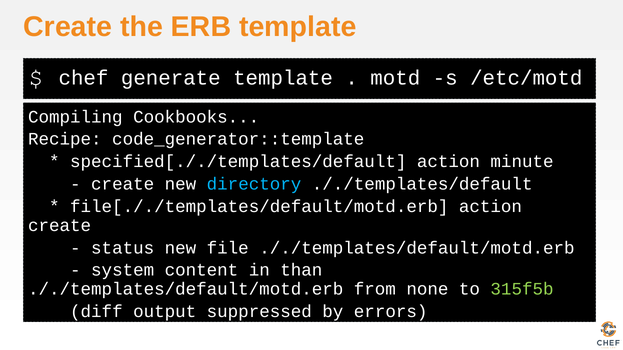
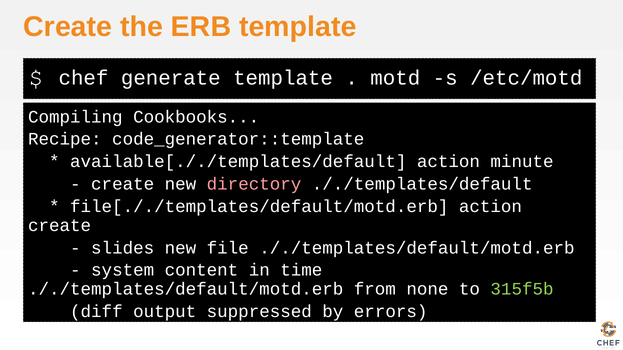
specified[././templates/default: specified[././templates/default -> available[././templates/default
directory colour: light blue -> pink
status: status -> slides
than: than -> time
